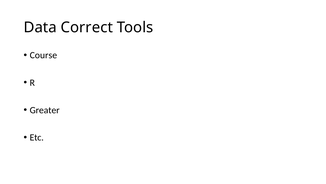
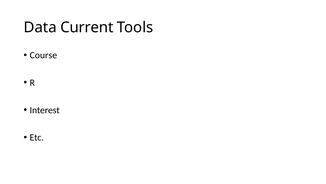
Correct: Correct -> Current
Greater: Greater -> Interest
